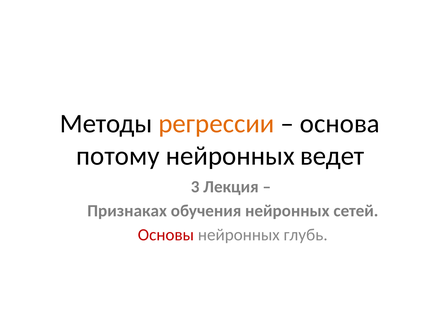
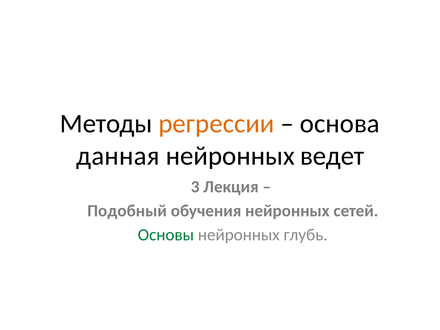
потому: потому -> данная
Признаках: Признаках -> Подобный
Основы colour: red -> green
